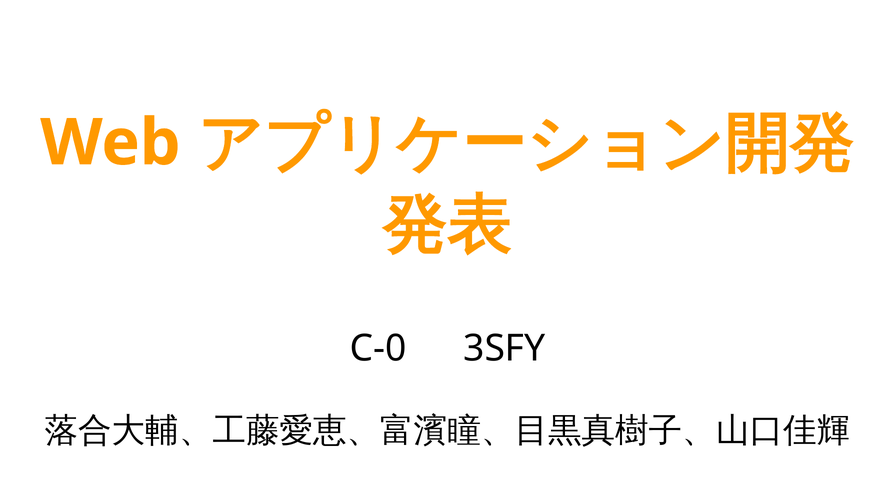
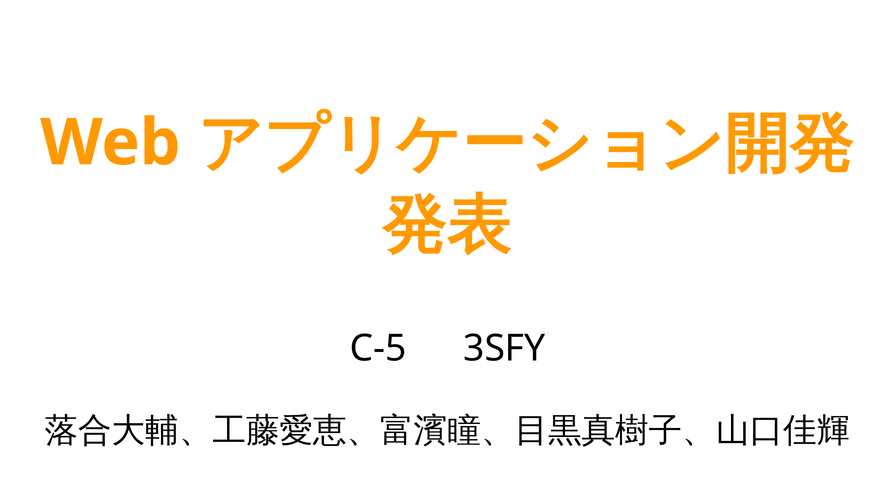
C-0: C-0 -> C-5
